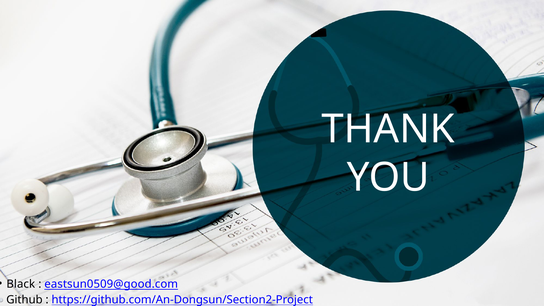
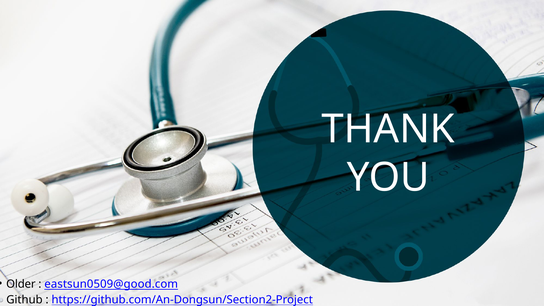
Black: Black -> Older
